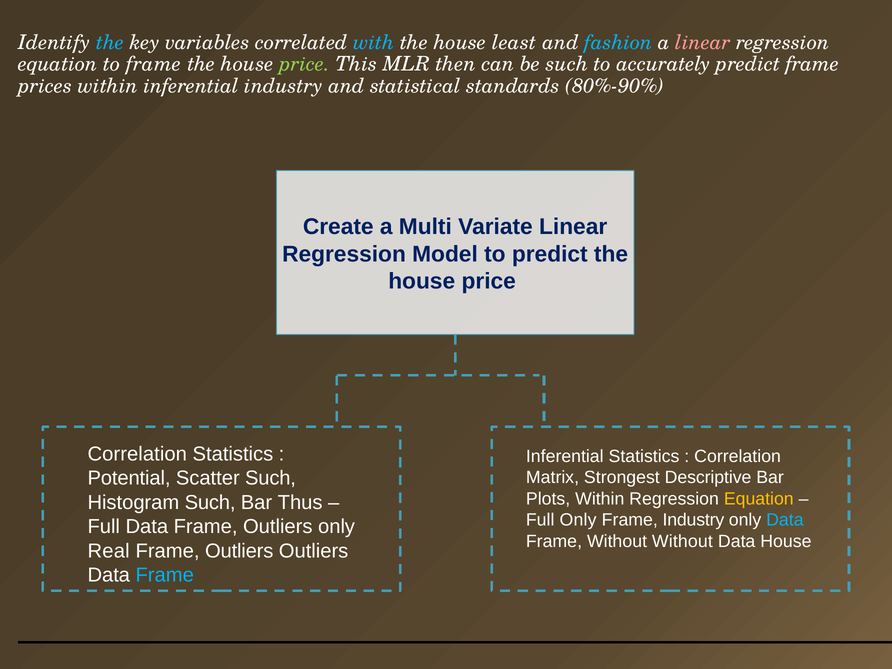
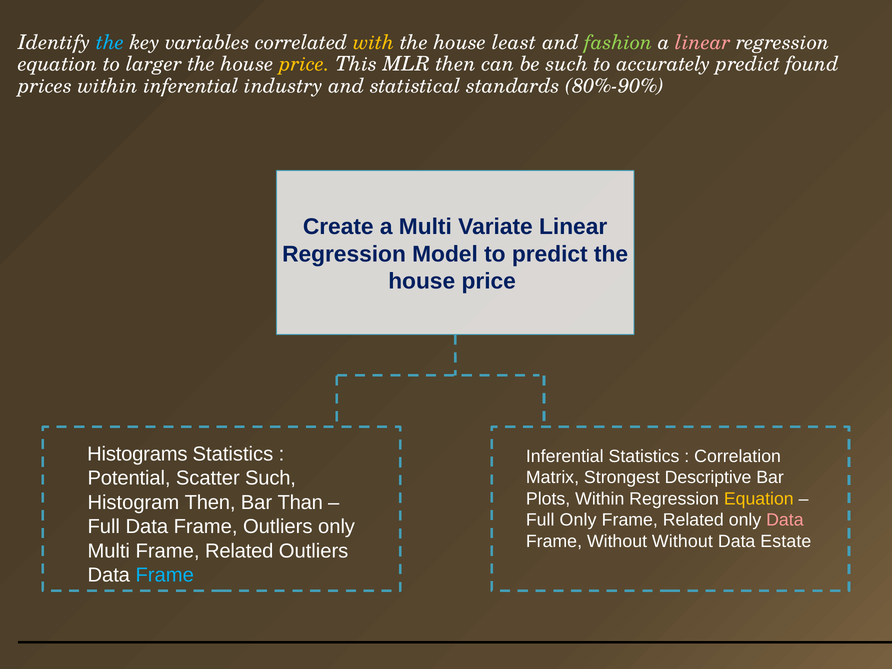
with colour: light blue -> yellow
fashion colour: light blue -> light green
to frame: frame -> larger
price at (305, 64) colour: light green -> yellow
predict frame: frame -> found
Correlation at (137, 454): Correlation -> Histograms
Histogram Such: Such -> Then
Thus: Thus -> Than
Industry at (693, 520): Industry -> Related
Data at (785, 520) colour: light blue -> pink
Data House: House -> Estate
Real at (109, 551): Real -> Multi
Outliers at (239, 551): Outliers -> Related
